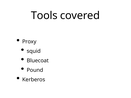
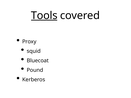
Tools underline: none -> present
